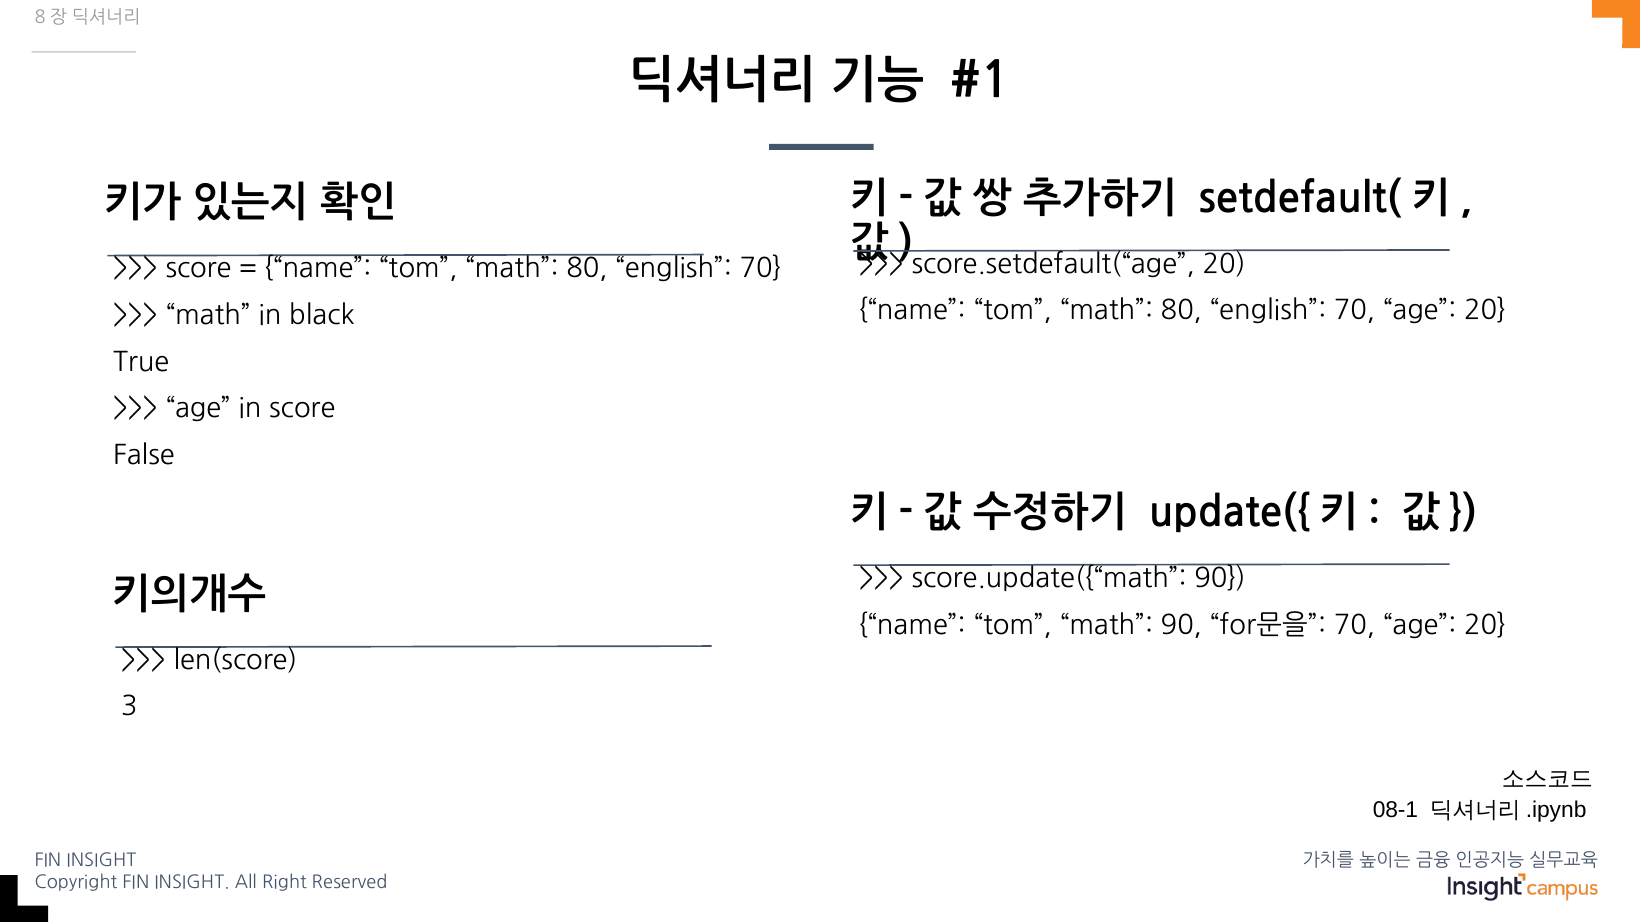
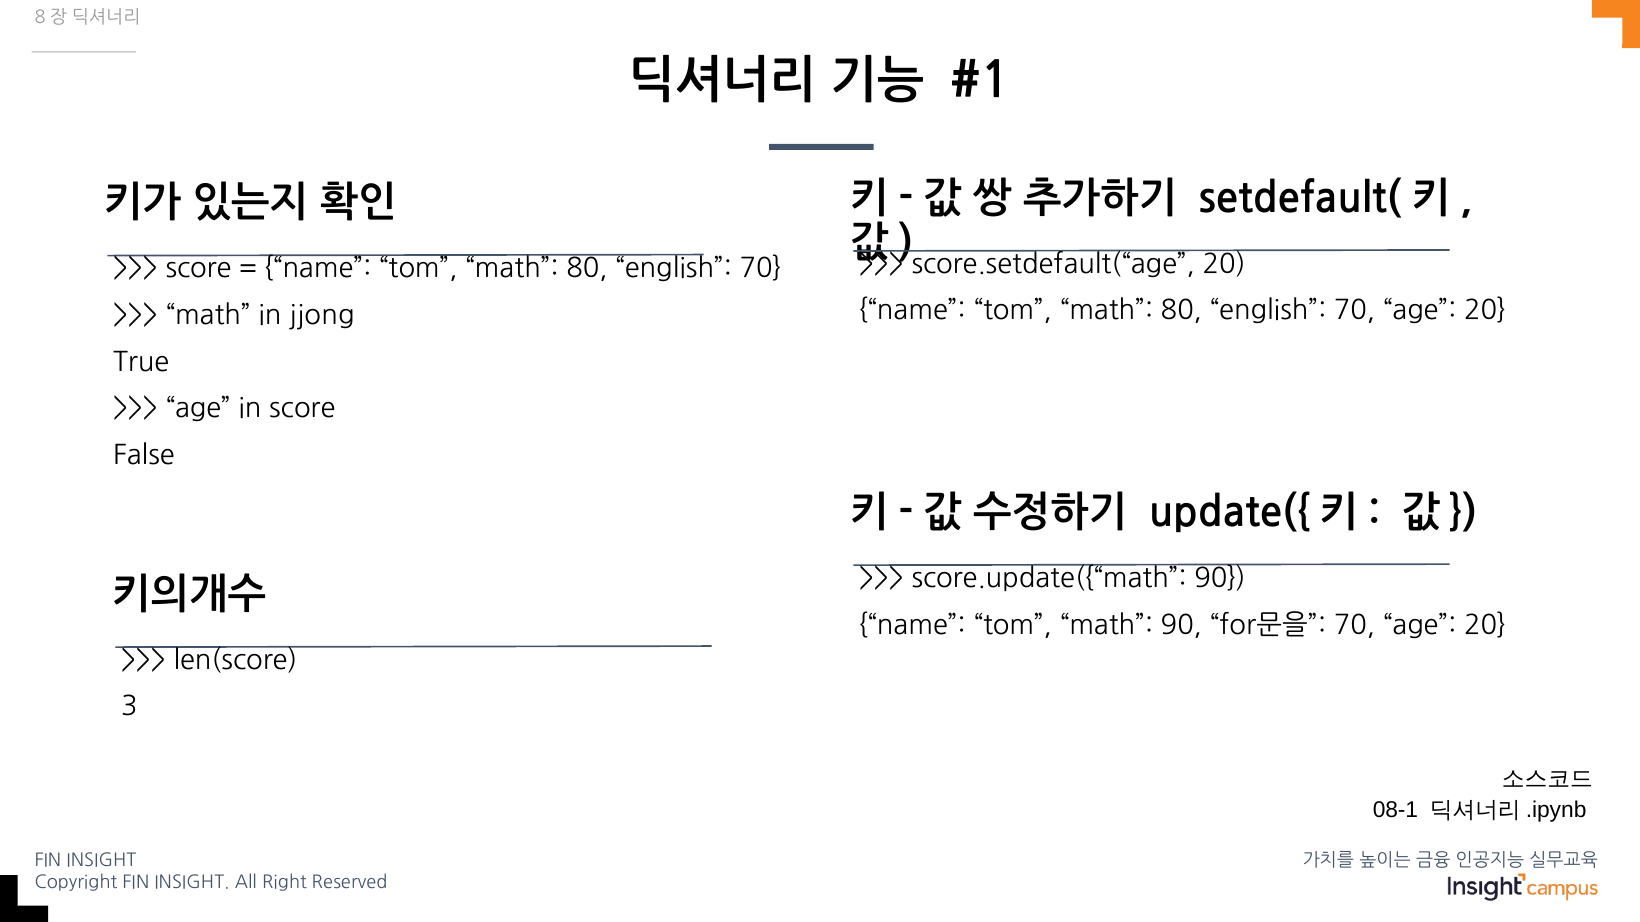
black: black -> jjong
